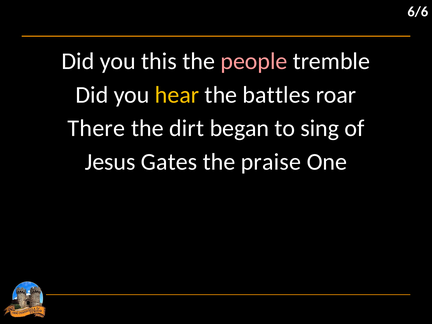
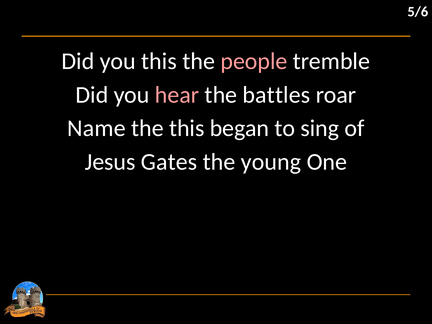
6/6: 6/6 -> 5/6
hear colour: yellow -> pink
There: There -> Name
the dirt: dirt -> this
praise: praise -> young
